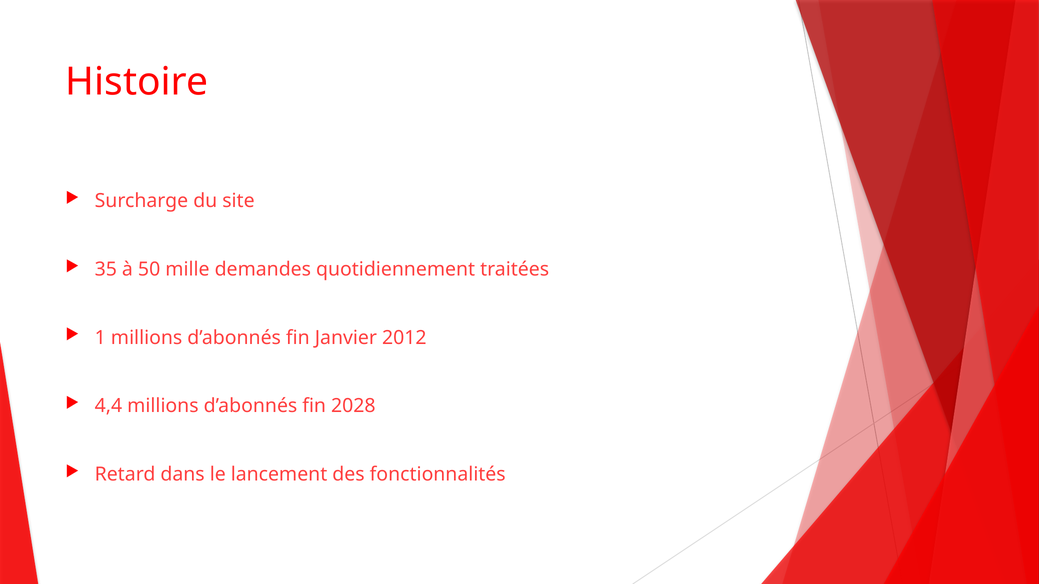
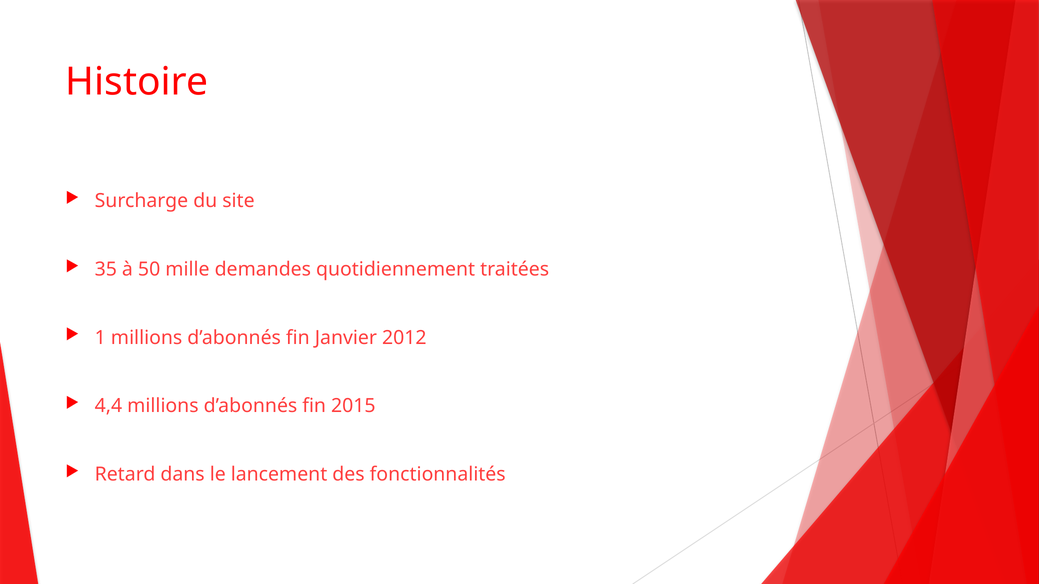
2028: 2028 -> 2015
